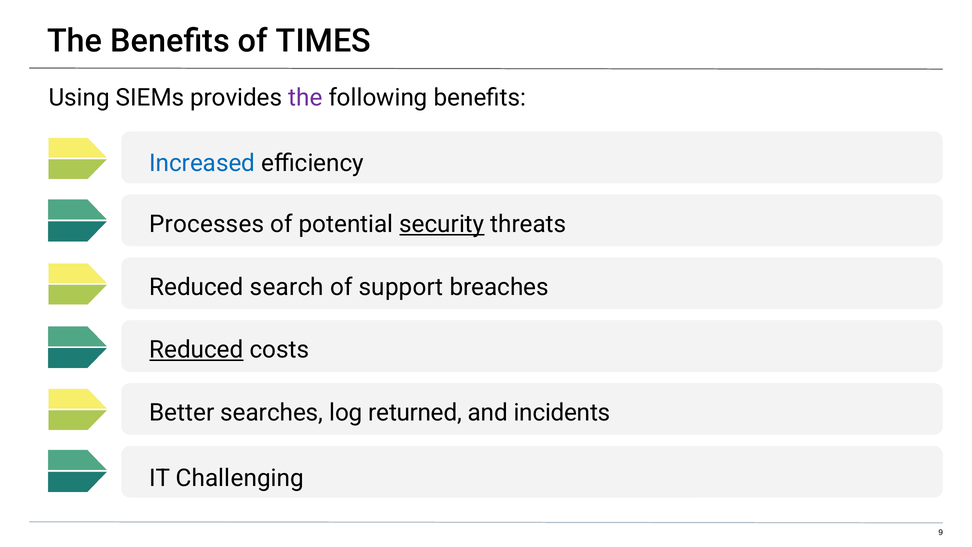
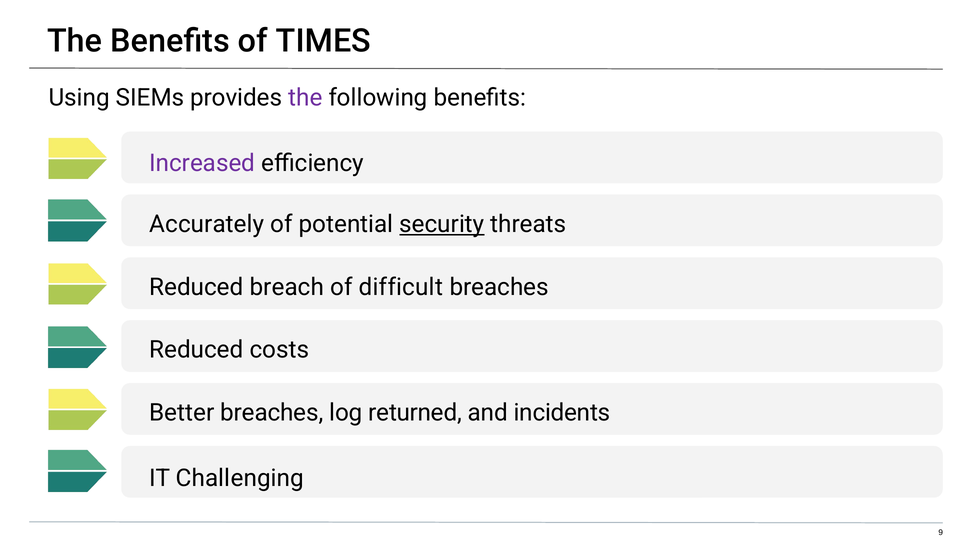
Increased colour: blue -> purple
Processes: Processes -> Accurately
search: search -> breach
support: support -> difficult
Reduced at (196, 350) underline: present -> none
Better searches: searches -> breaches
